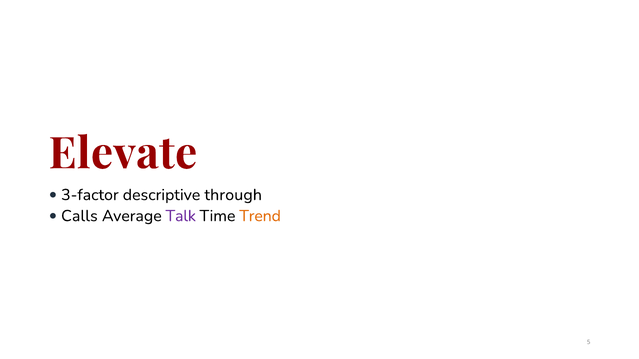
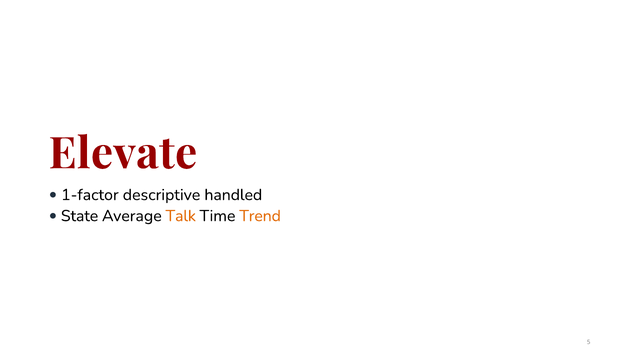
3-factor: 3-factor -> 1-factor
through: through -> handled
Calls: Calls -> State
Talk colour: purple -> orange
